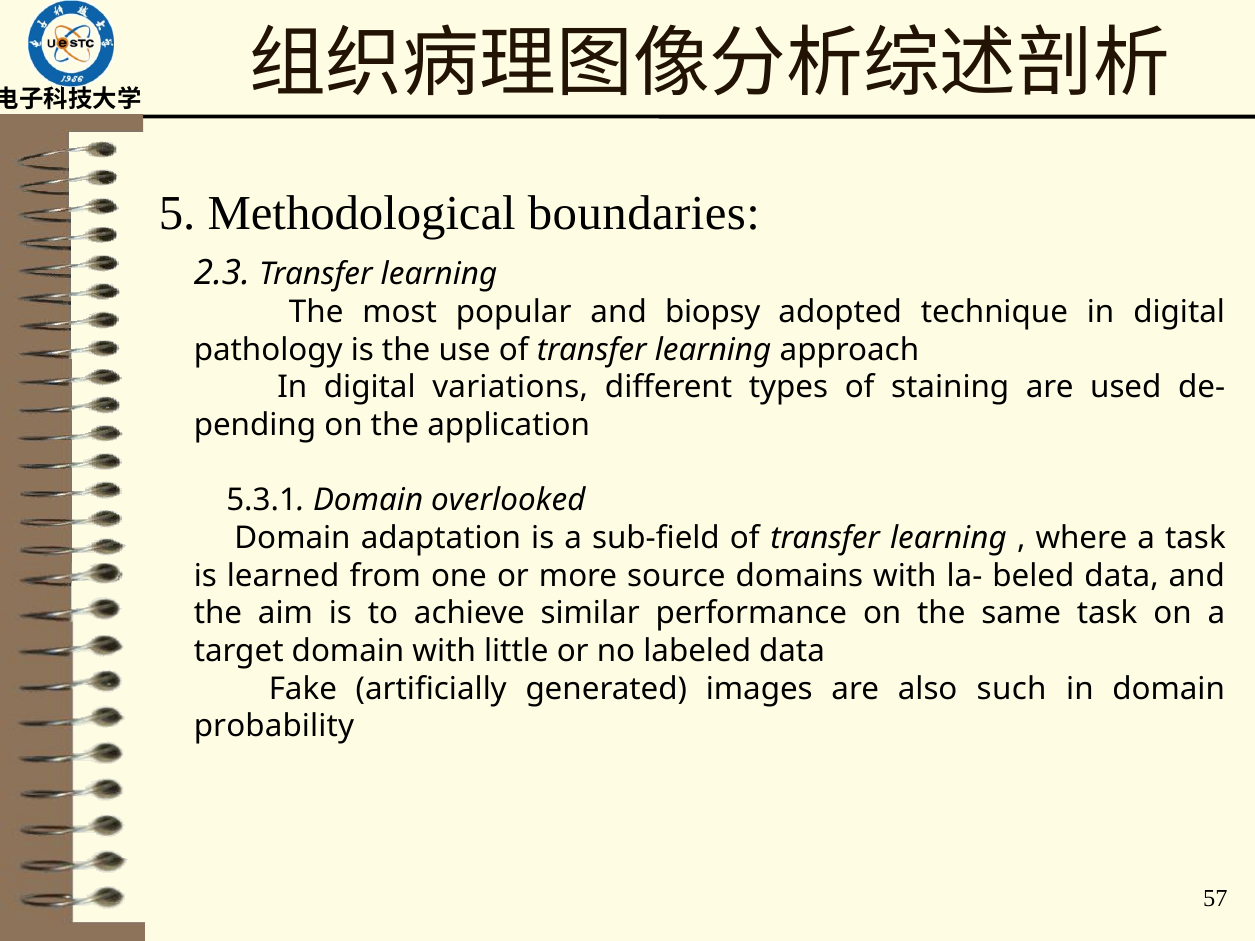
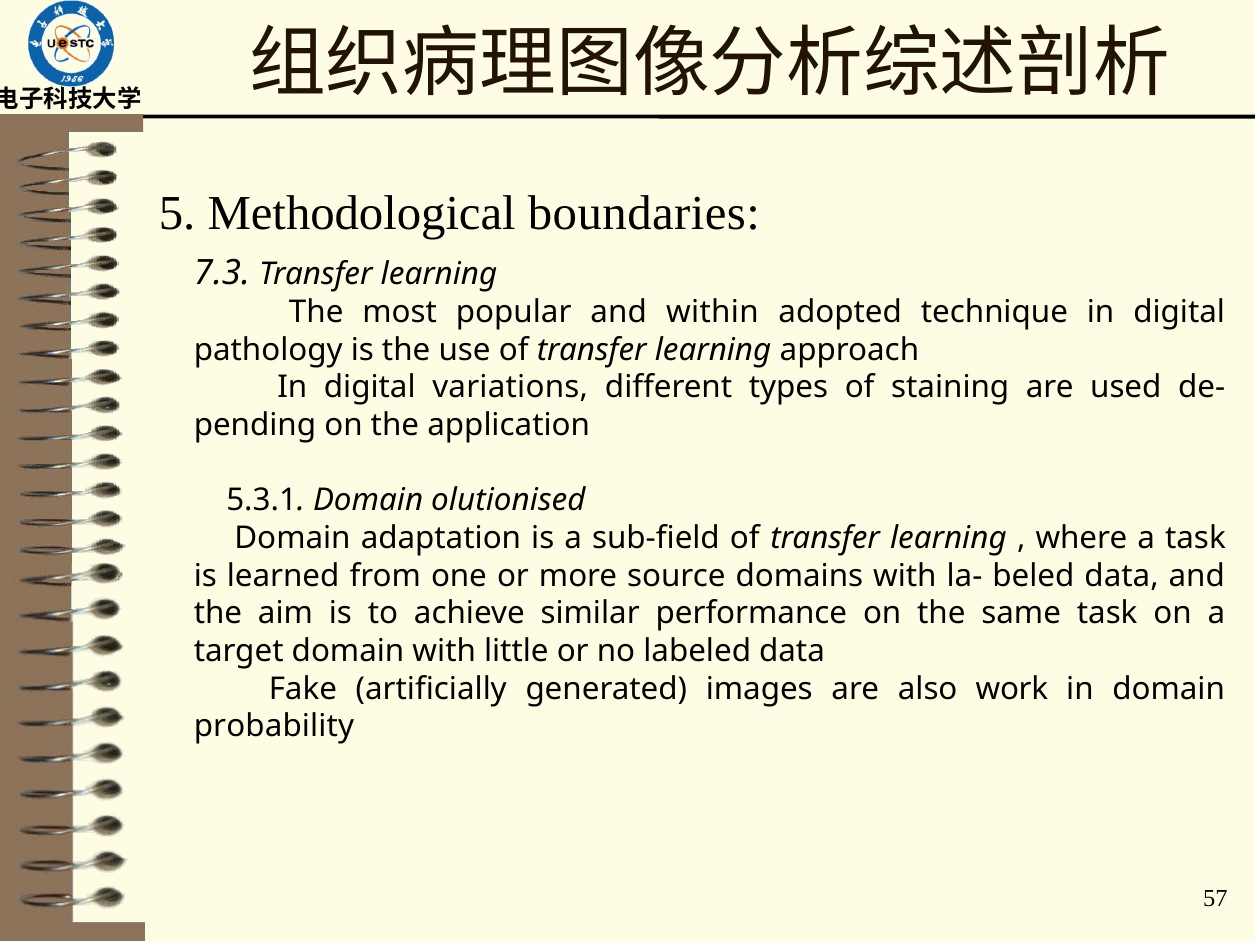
2.3: 2.3 -> 7.3
biopsy: biopsy -> within
overlooked: overlooked -> olutionised
such: such -> work
